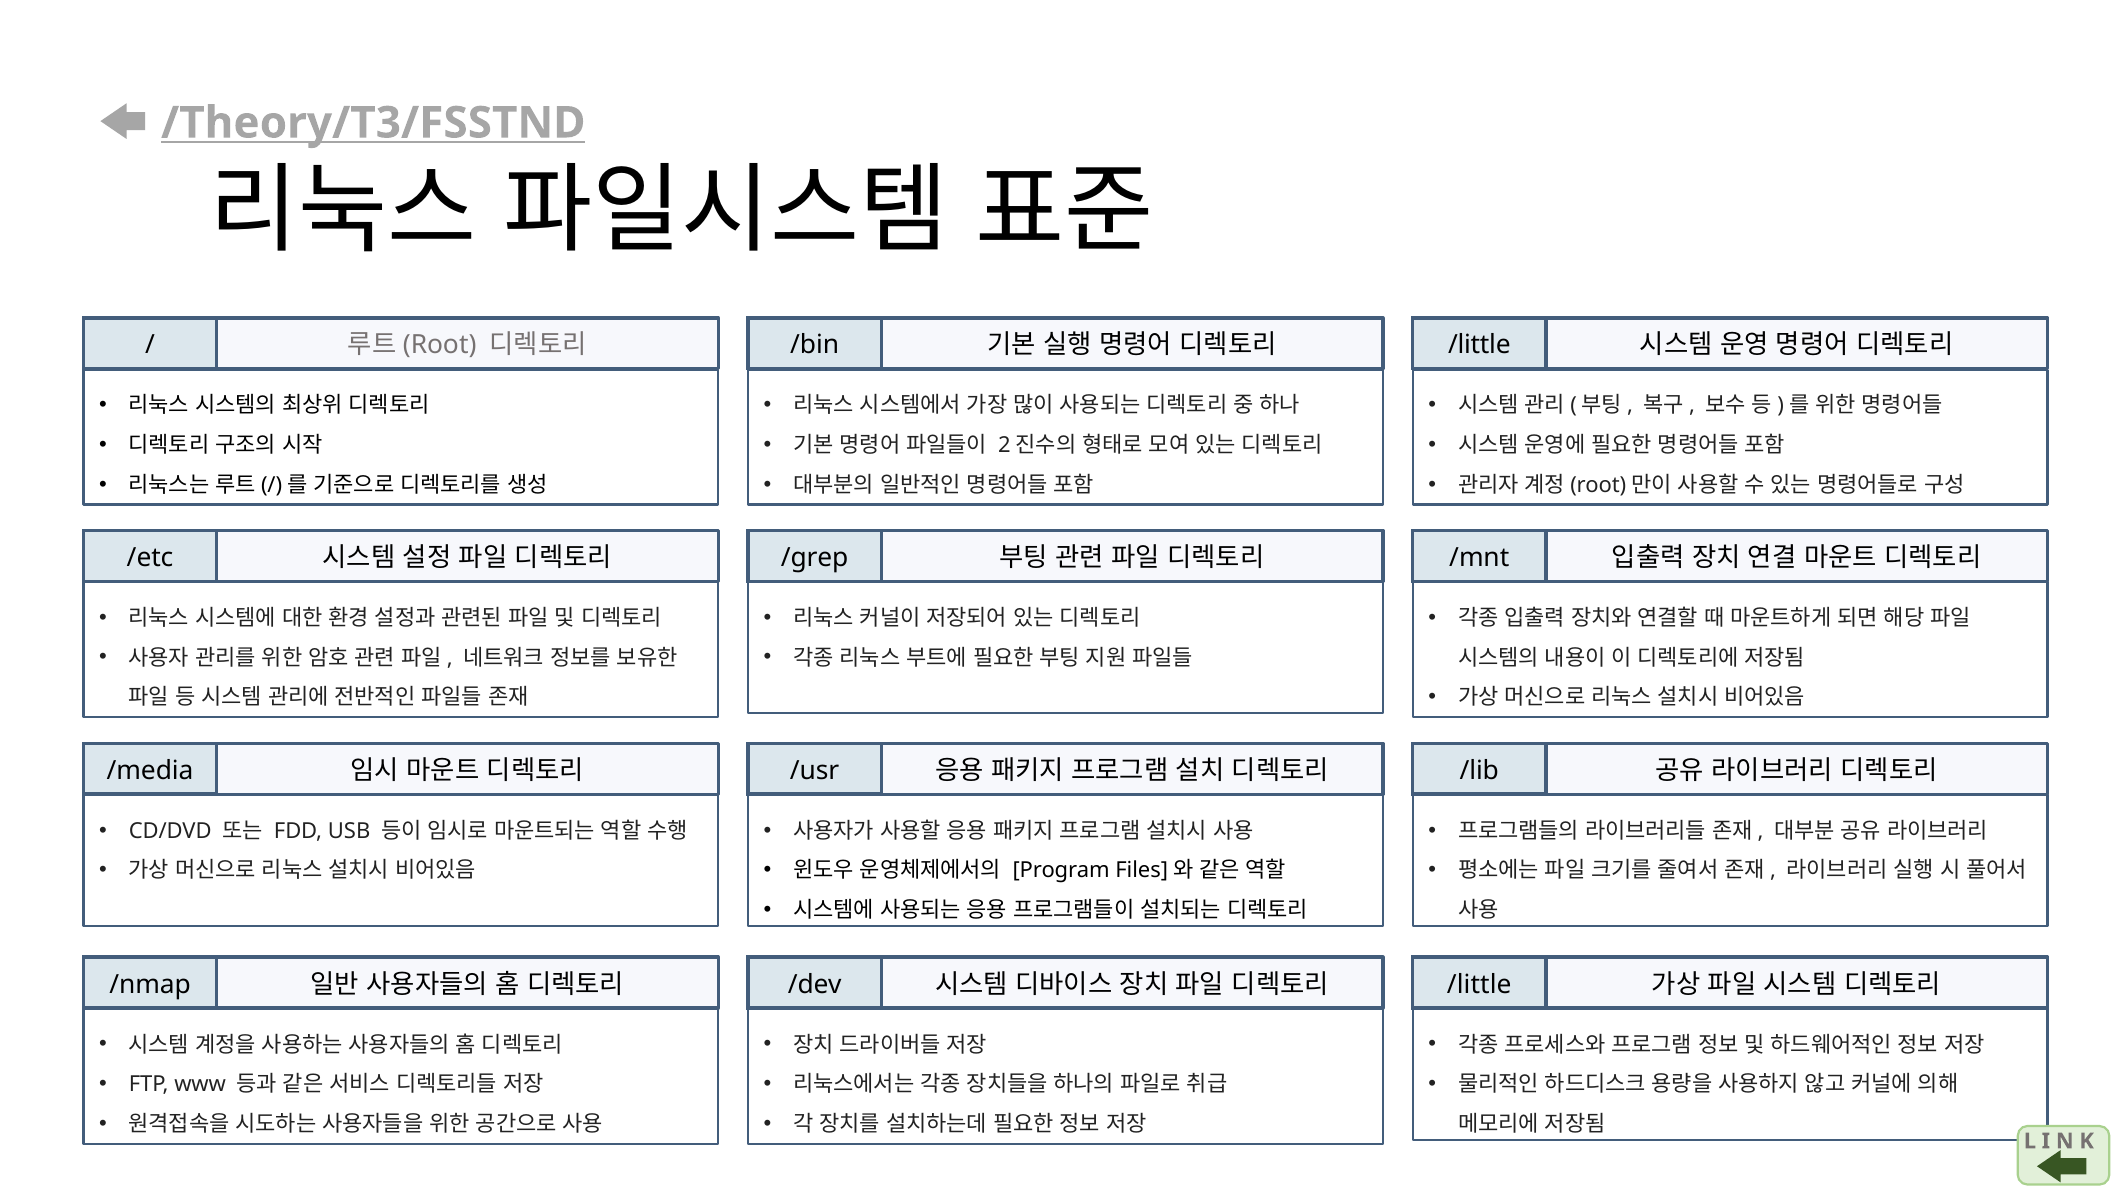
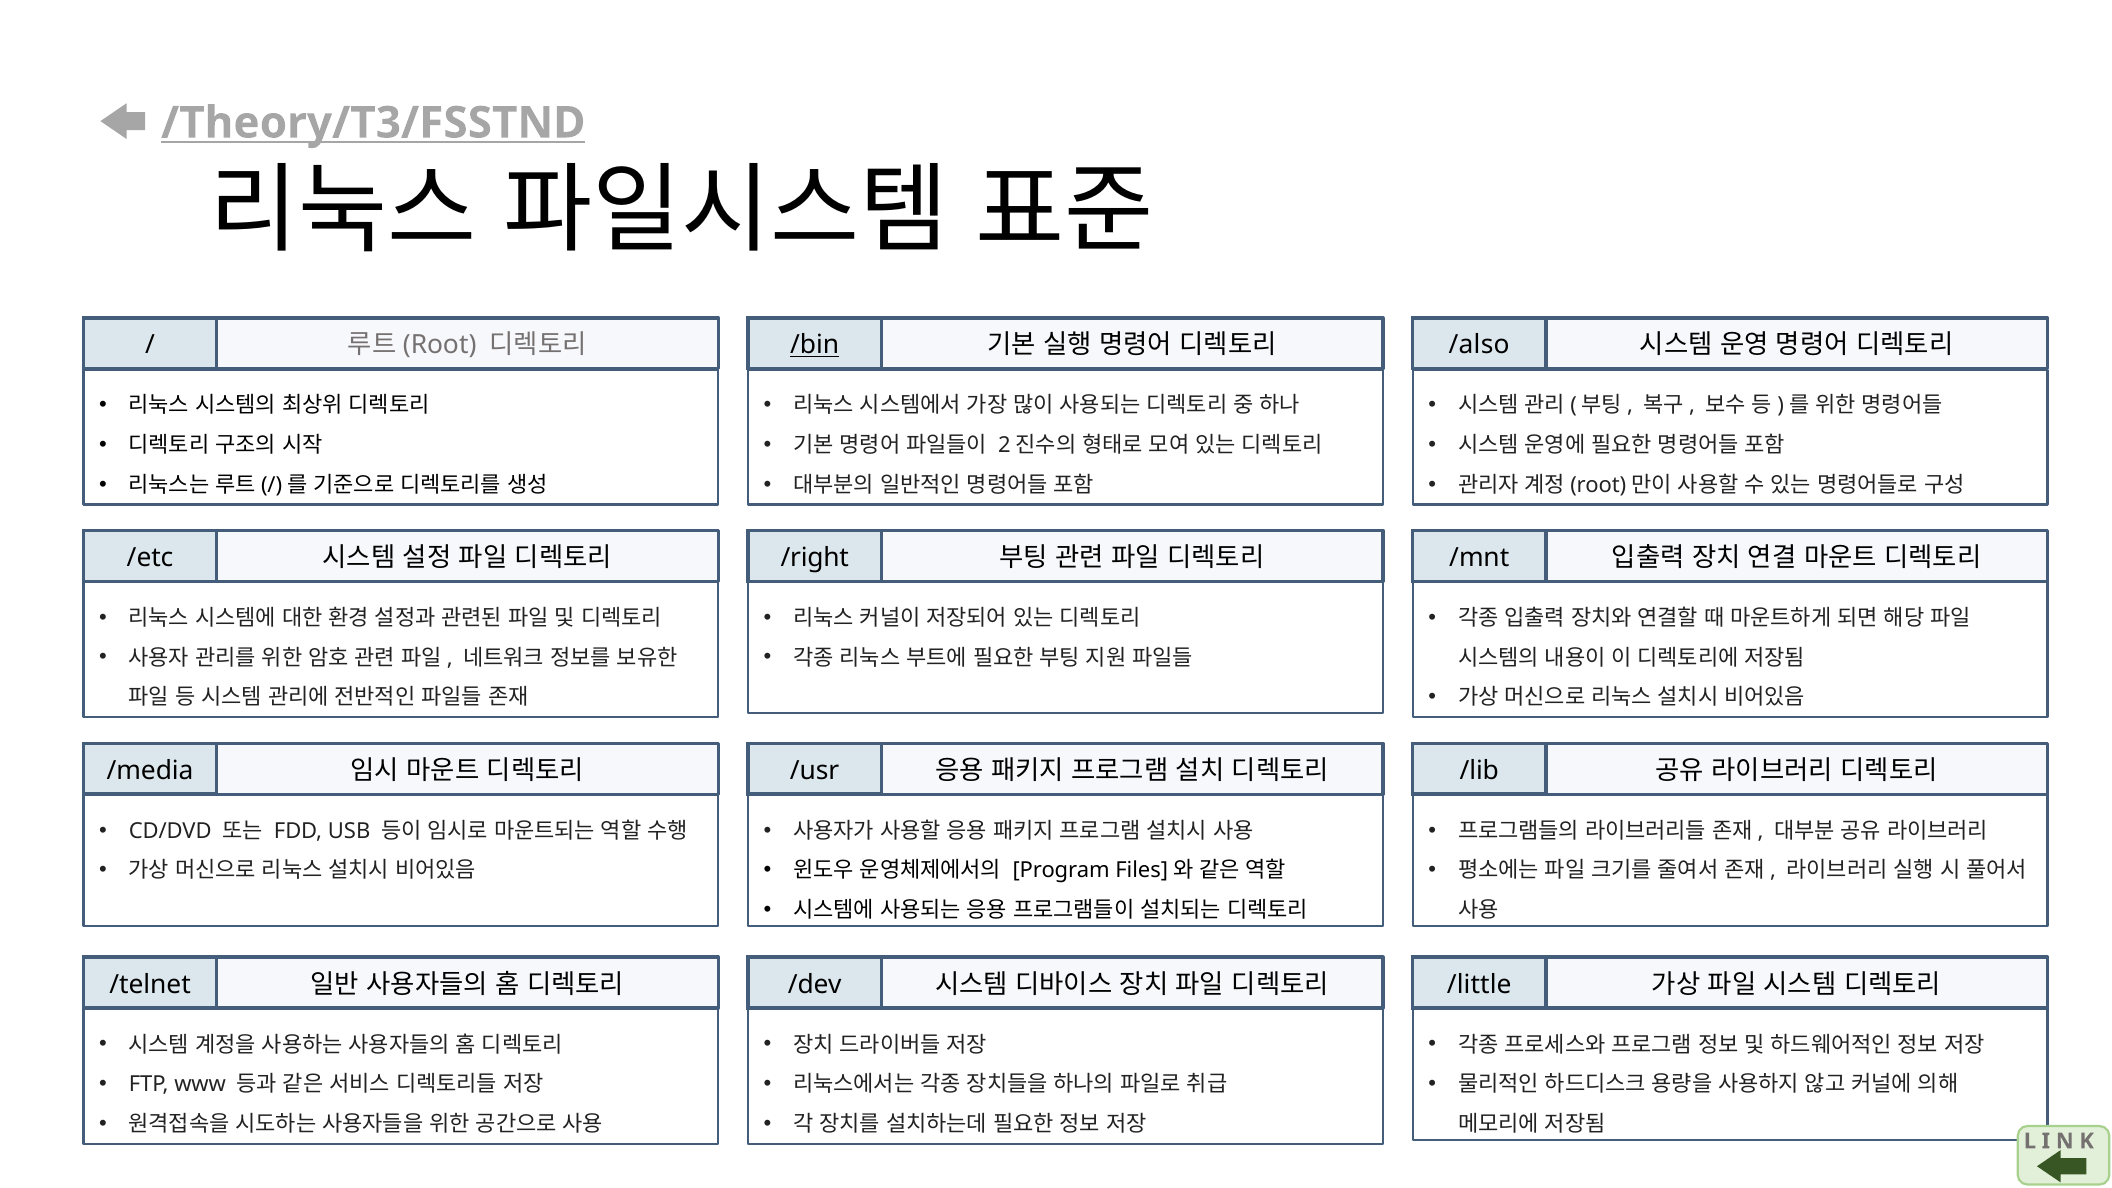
/bin underline: none -> present
/little at (1479, 345): /little -> /also
/grep: /grep -> /right
/nmap: /nmap -> /telnet
